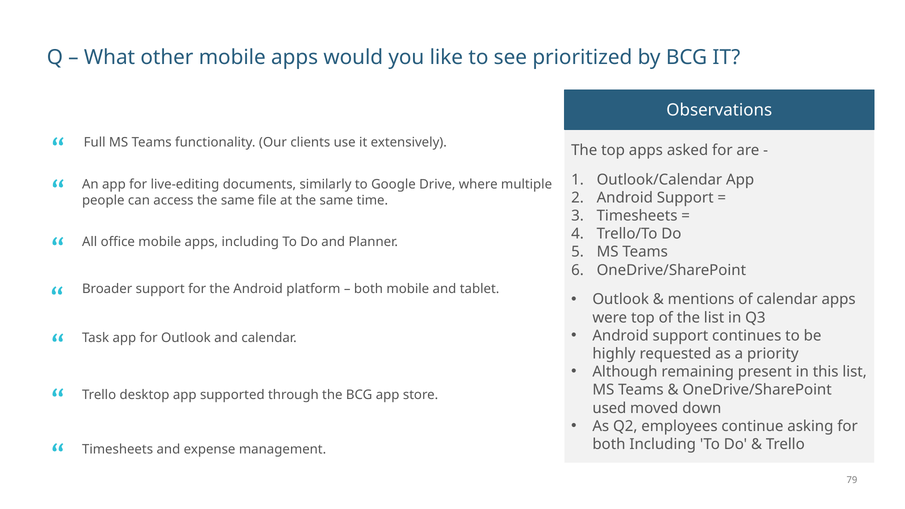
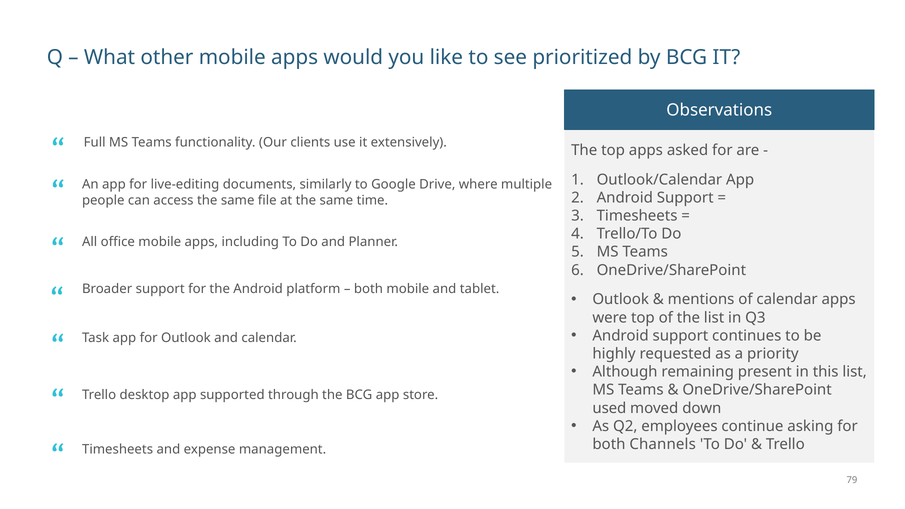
both Including: Including -> Channels
